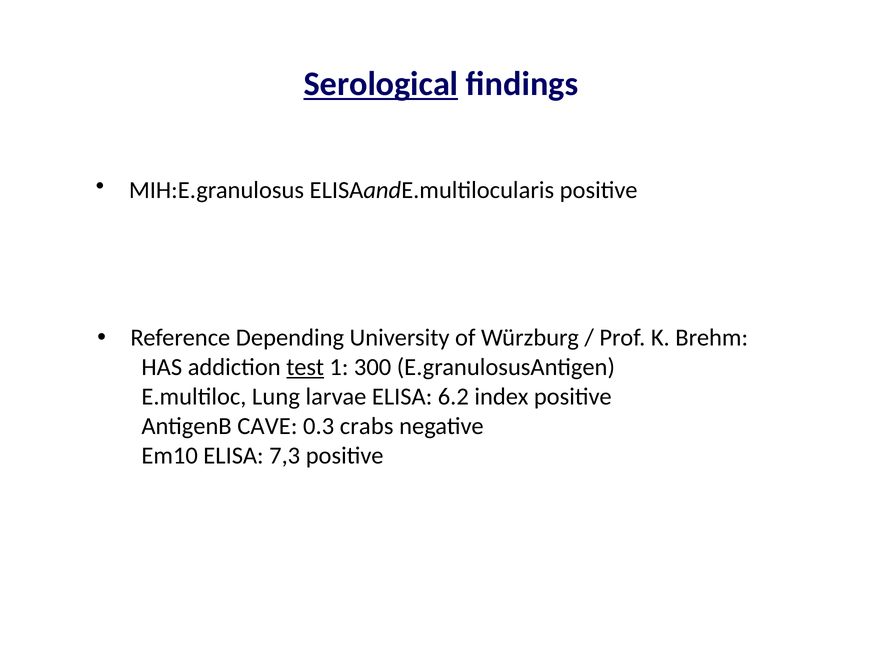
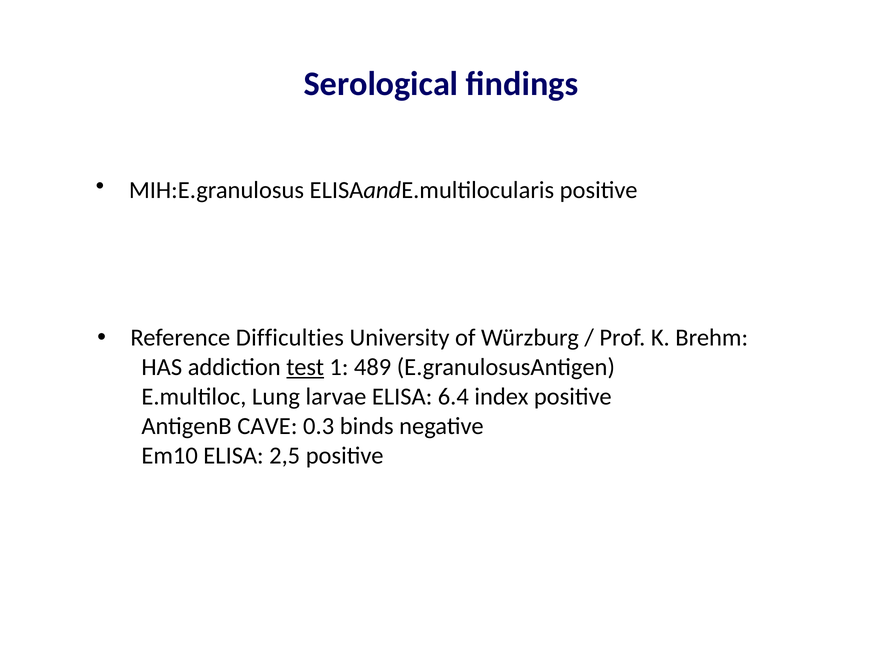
Serological underline: present -> none
Depending: Depending -> Difficulties
300: 300 -> 489
6.2: 6.2 -> 6.4
crabs: crabs -> binds
7,3: 7,3 -> 2,5
